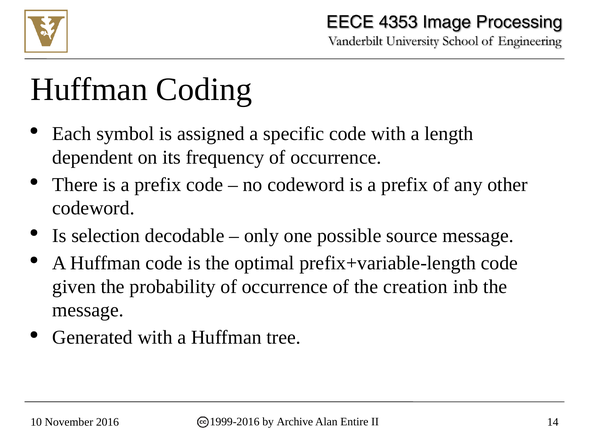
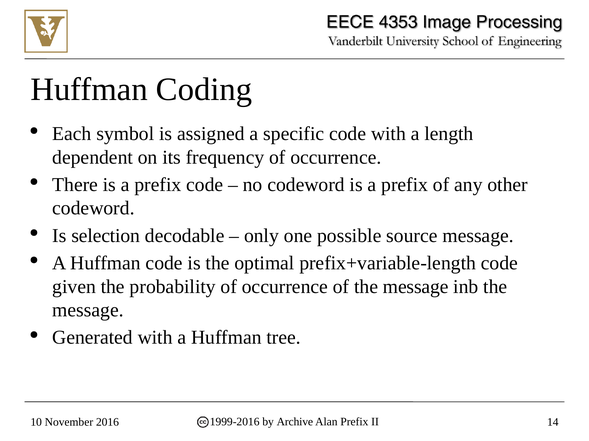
of the creation: creation -> message
Alan Entire: Entire -> Prefix
